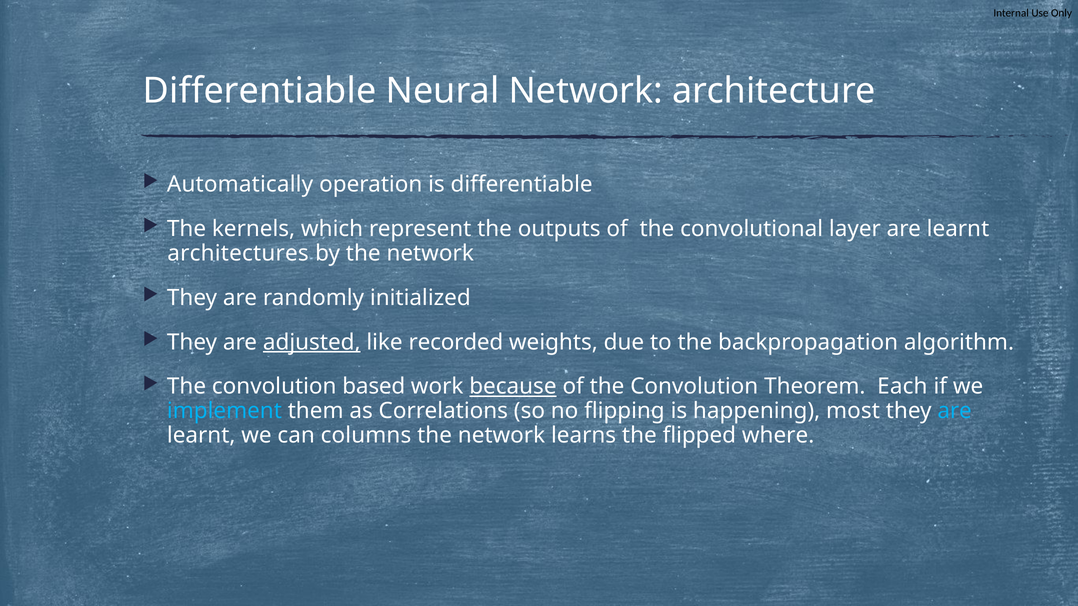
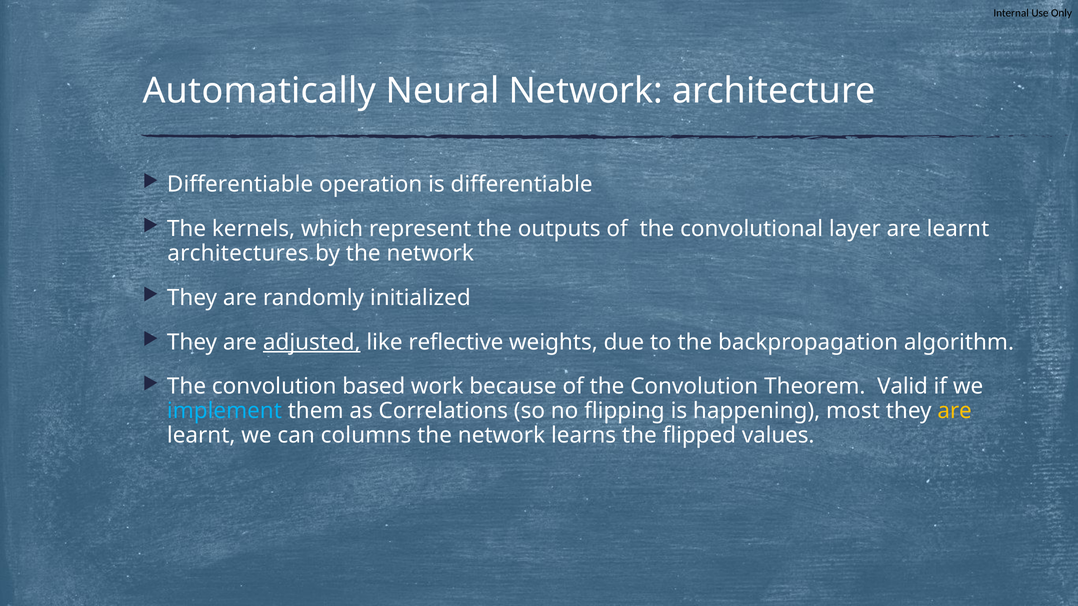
Differentiable at (260, 91): Differentiable -> Automatically
Automatically at (240, 185): Automatically -> Differentiable
recorded: recorded -> reflective
because underline: present -> none
Each: Each -> Valid
are at (955, 411) colour: light blue -> yellow
where: where -> values
